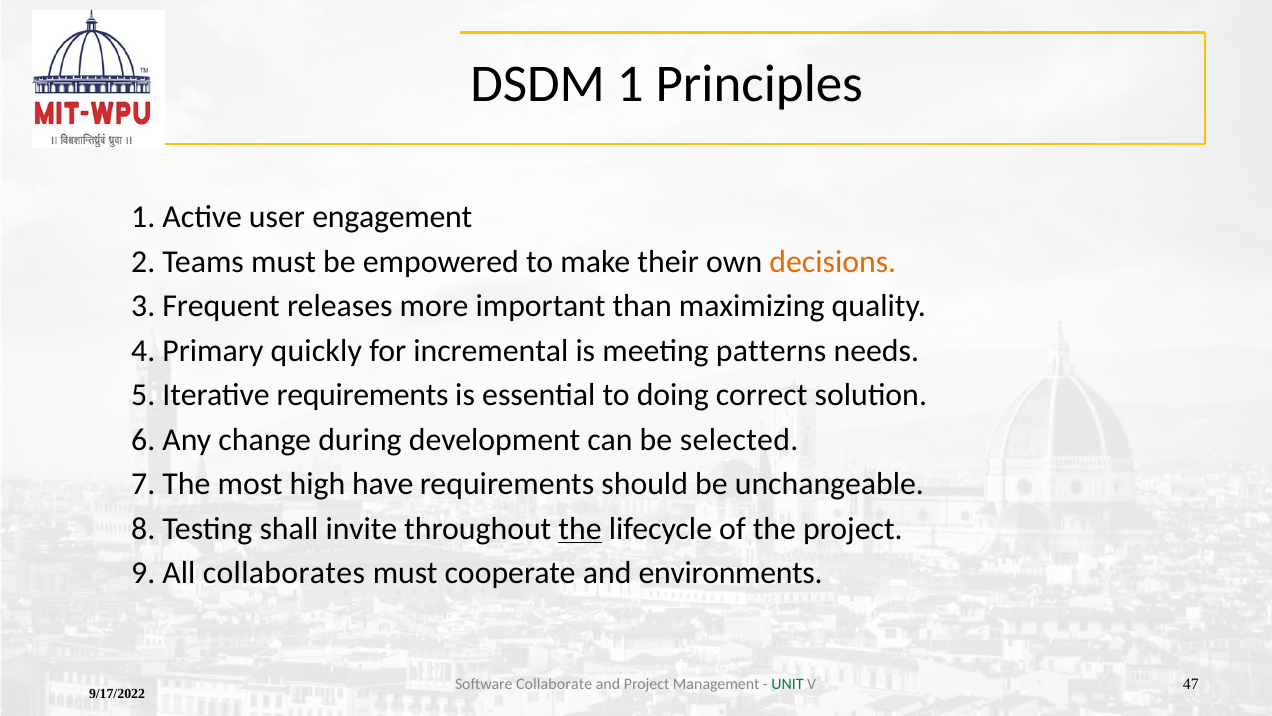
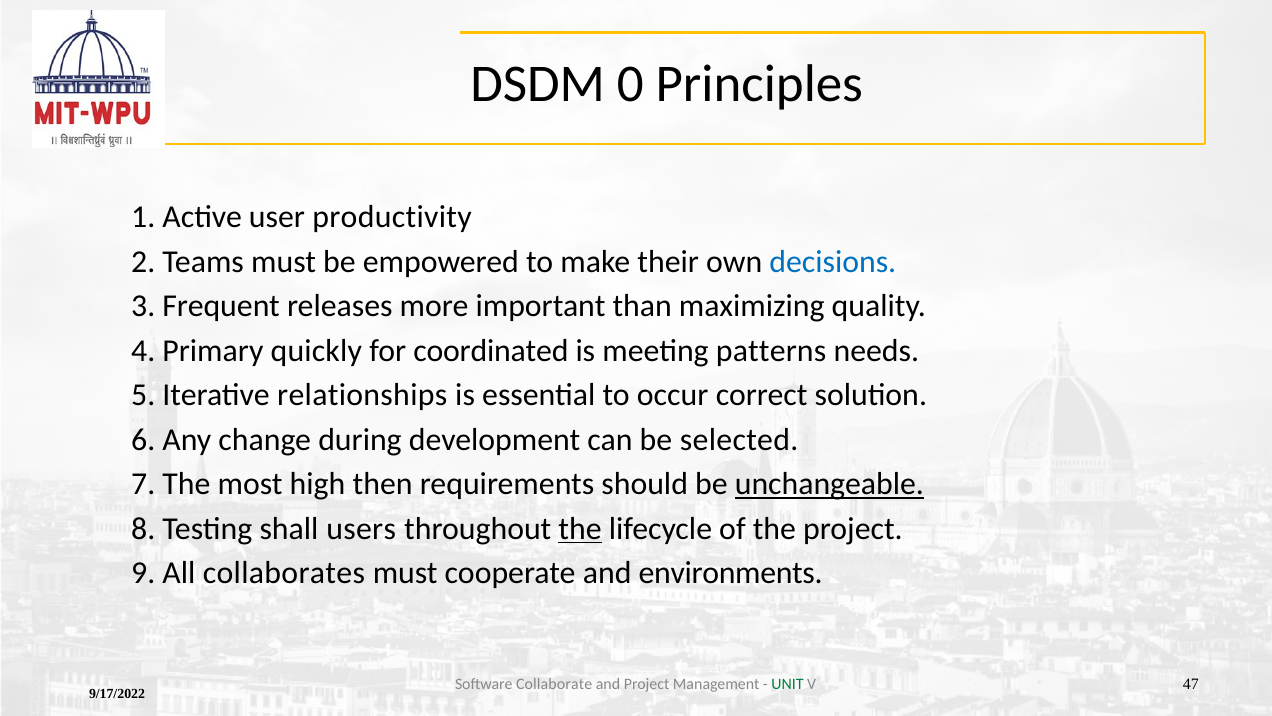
DSDM 1: 1 -> 0
engagement: engagement -> productivity
decisions colour: orange -> blue
incremental: incremental -> coordinated
Iterative requirements: requirements -> relationships
doing: doing -> occur
have: have -> then
unchangeable underline: none -> present
invite: invite -> users
